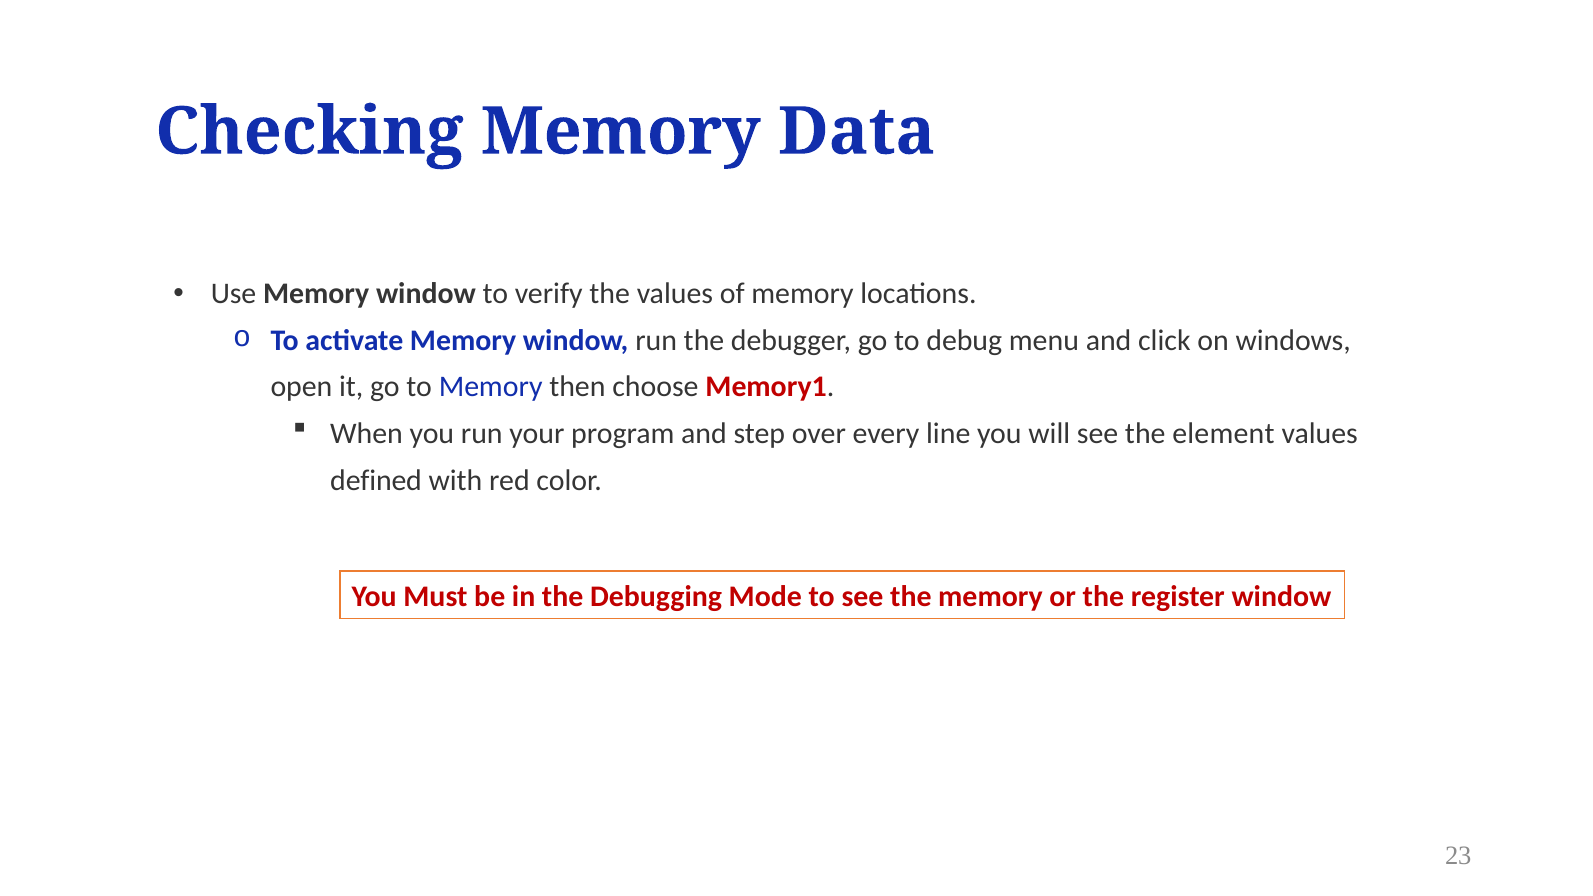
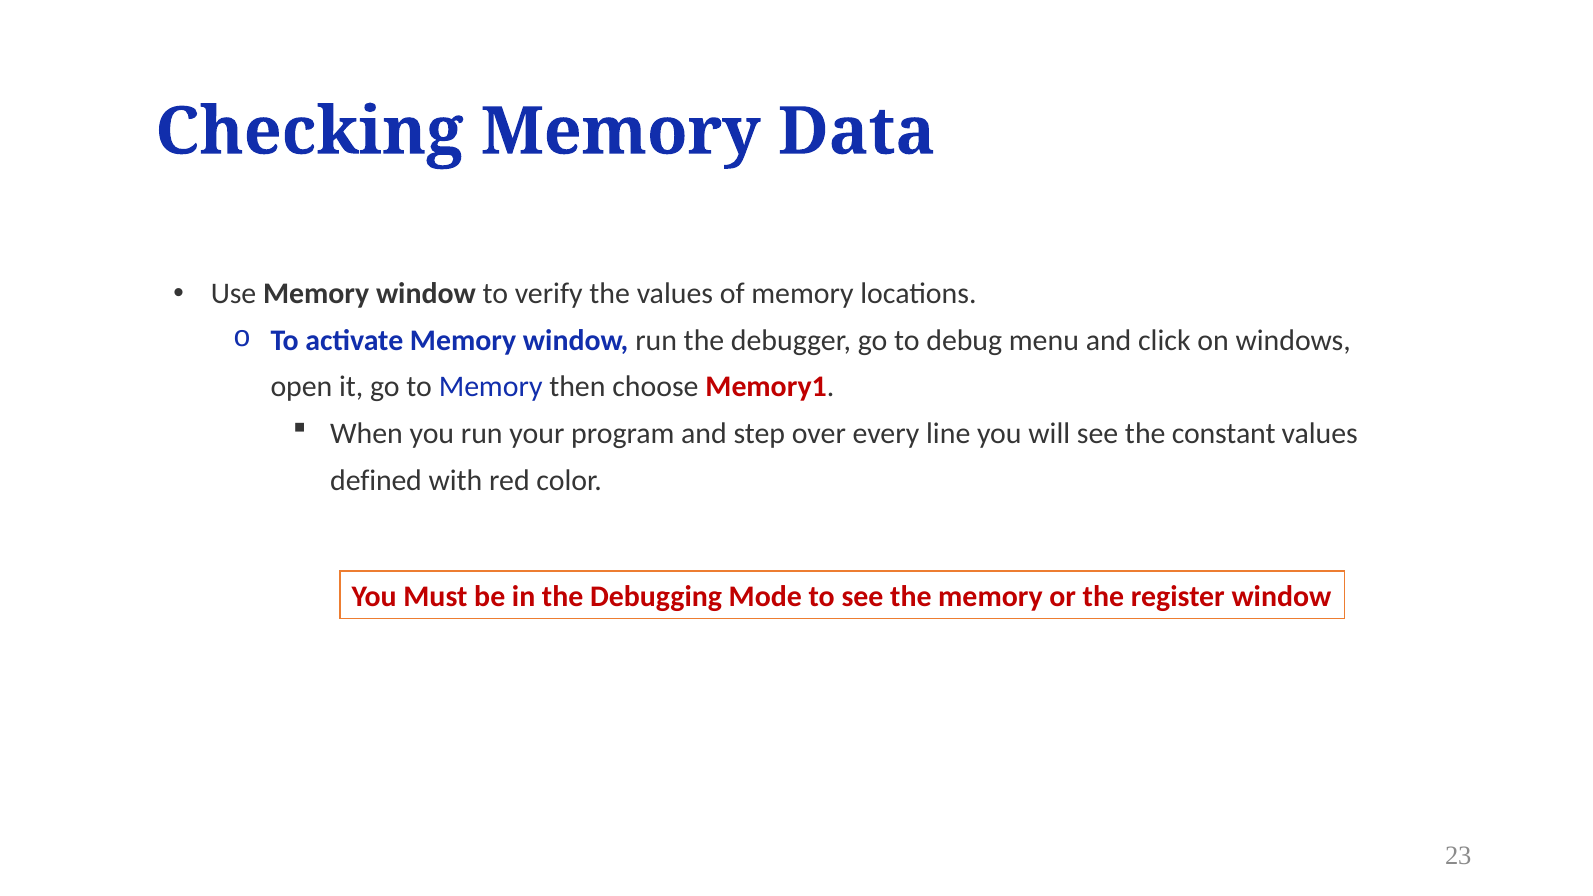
element: element -> constant
